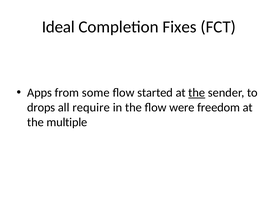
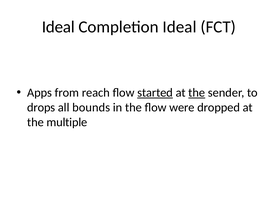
Completion Fixes: Fixes -> Ideal
some: some -> reach
started underline: none -> present
require: require -> bounds
freedom: freedom -> dropped
